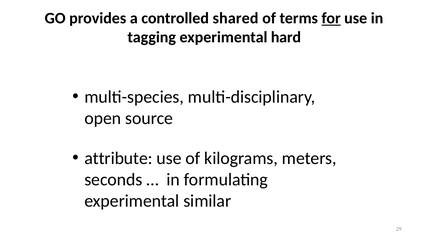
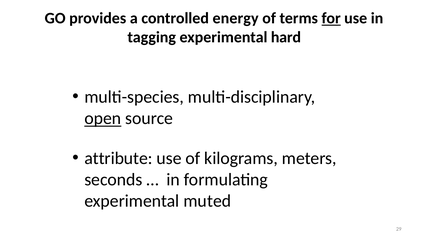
shared: shared -> energy
open underline: none -> present
similar: similar -> muted
